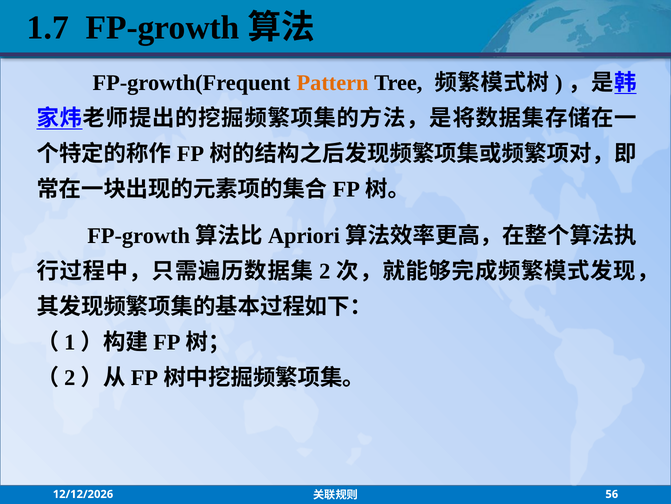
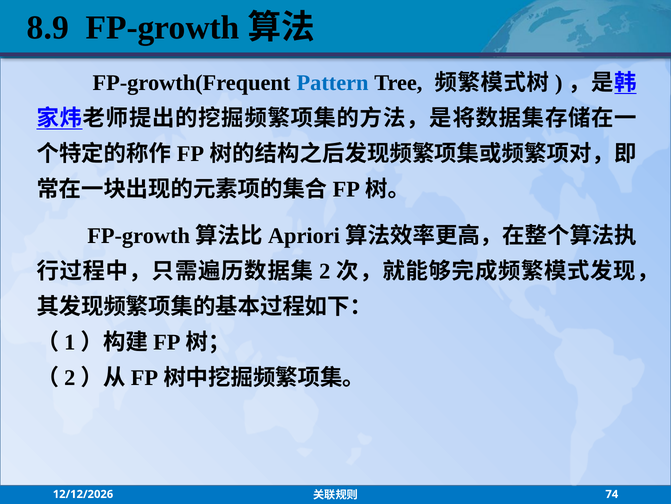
1.7: 1.7 -> 8.9
Pattern colour: orange -> blue
56: 56 -> 74
